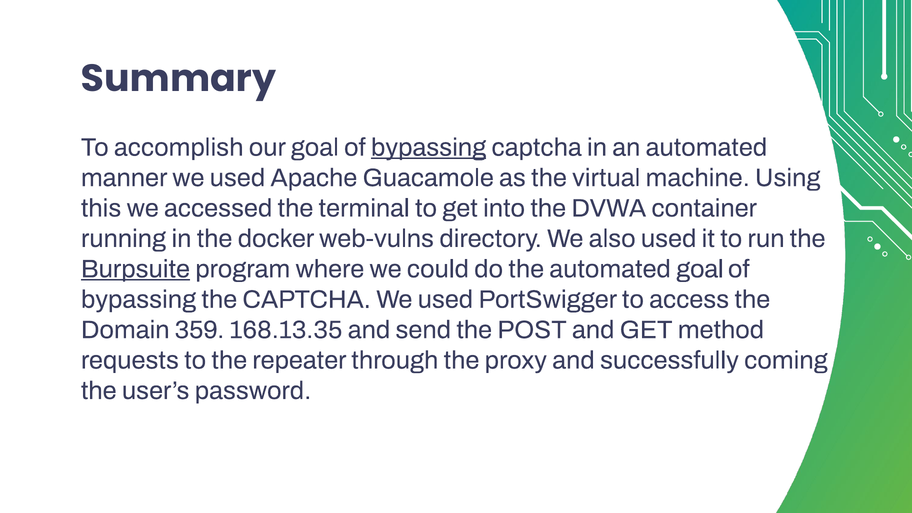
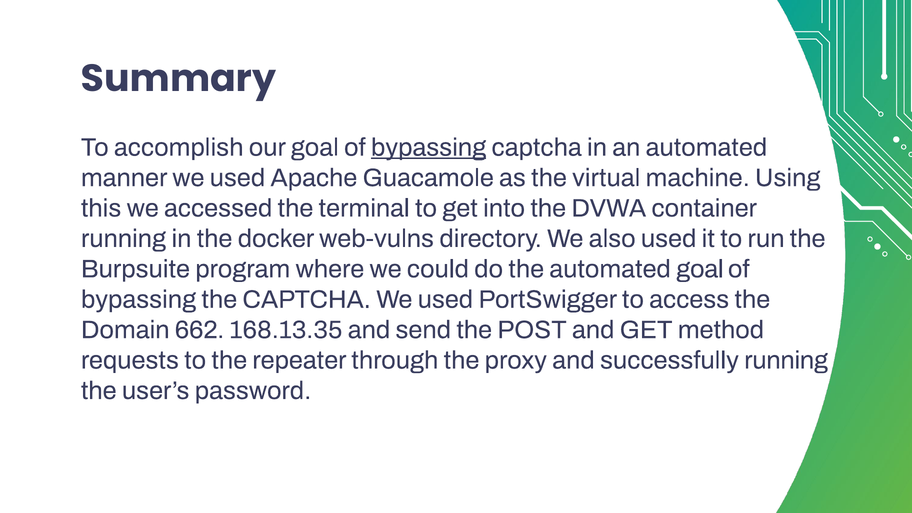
Burpsuite underline: present -> none
359: 359 -> 662
successfully coming: coming -> running
